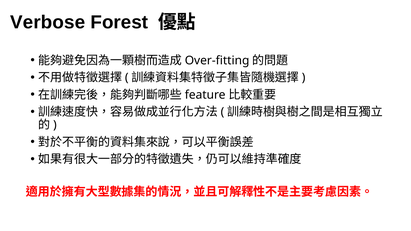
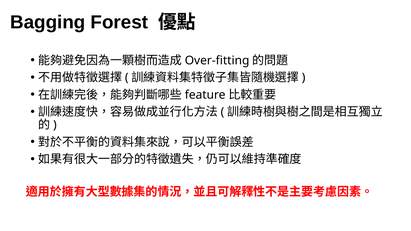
Verbose: Verbose -> Bagging
